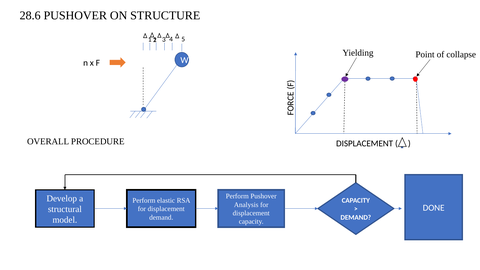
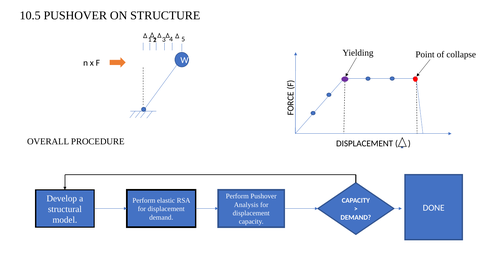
28.6: 28.6 -> 10.5
